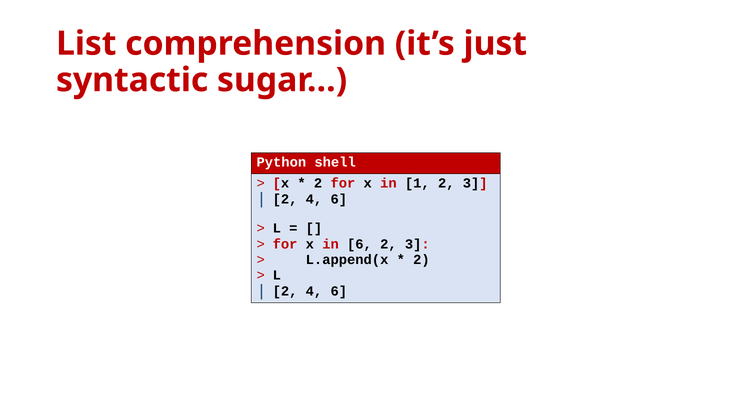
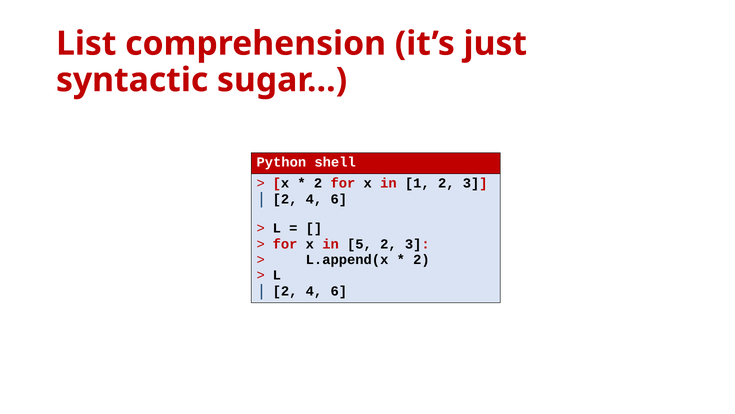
in 6: 6 -> 5
